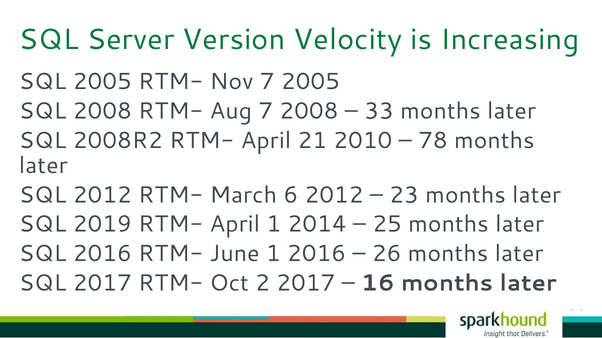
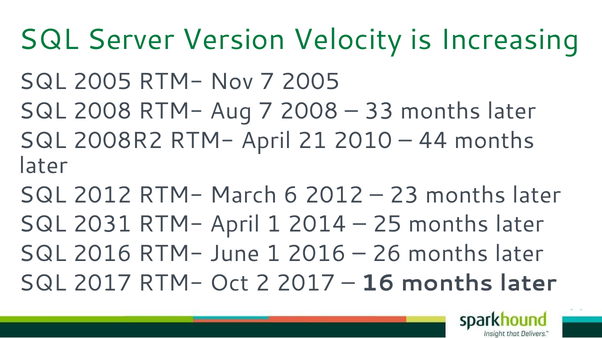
78: 78 -> 44
2019: 2019 -> 2031
